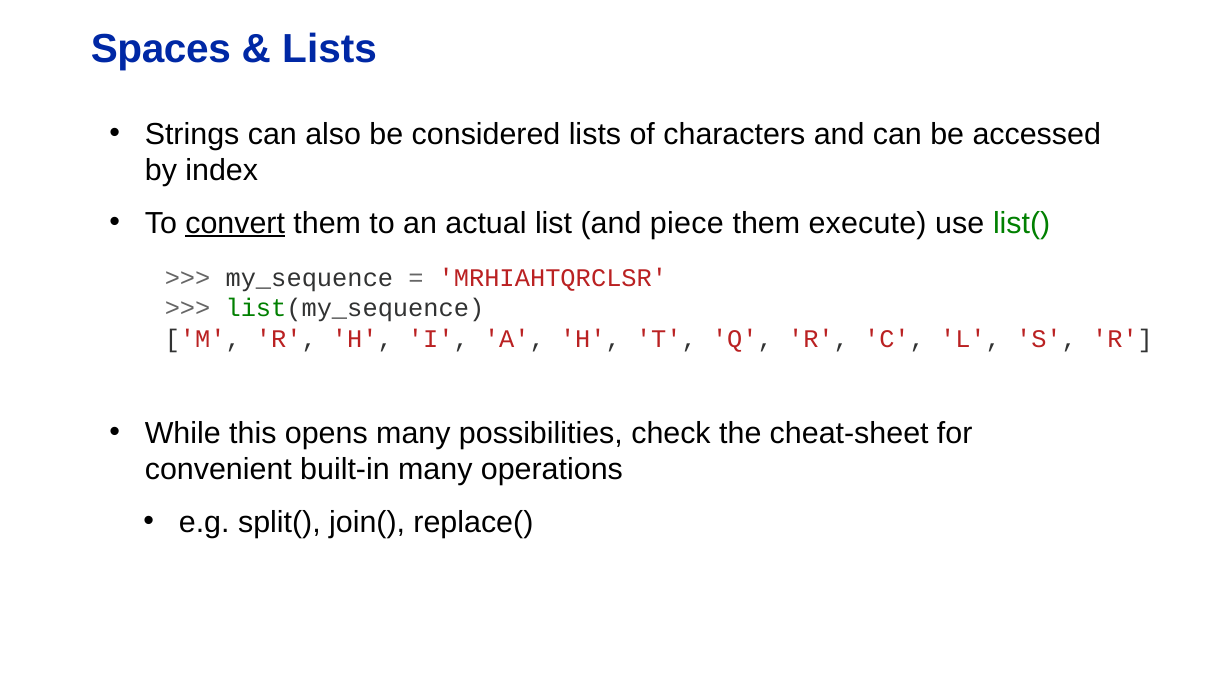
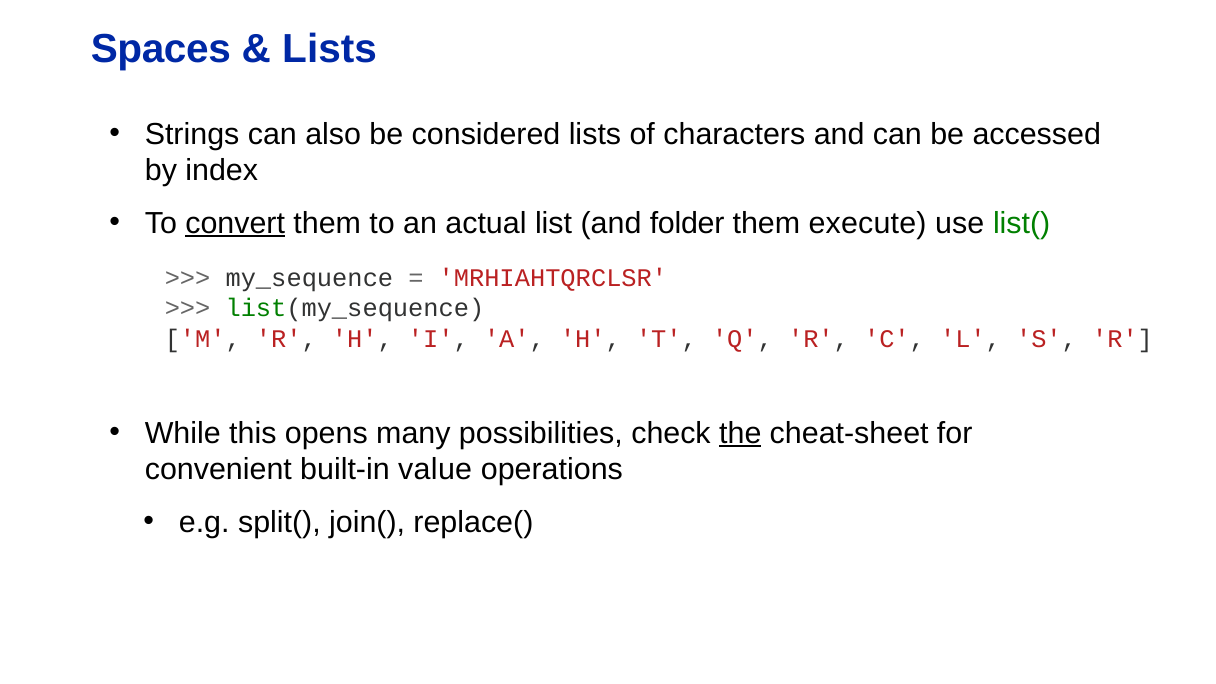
piece: piece -> folder
the underline: none -> present
built-in many: many -> value
